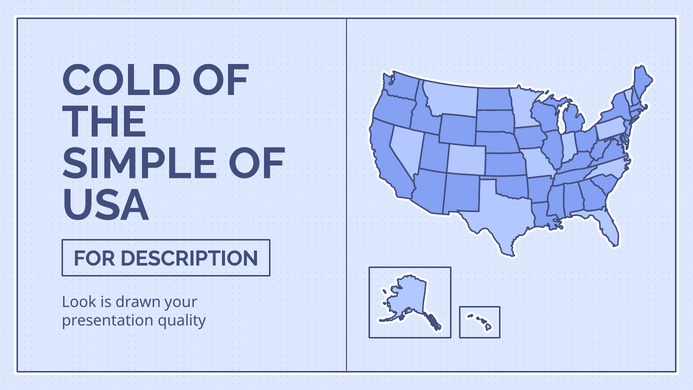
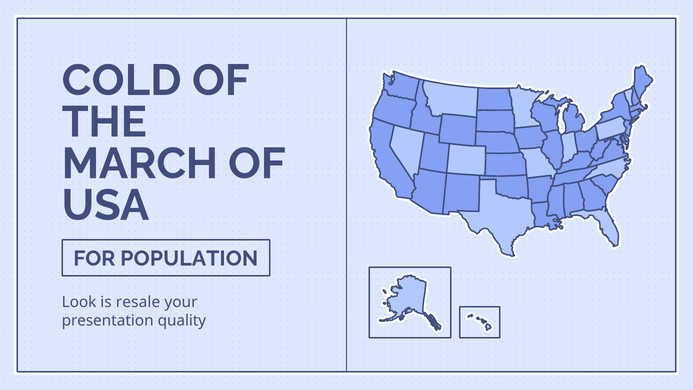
SIMPLE: SIMPLE -> MARCH
DESCRIPTION: DESCRIPTION -> POPULATION
drawn: drawn -> resale
